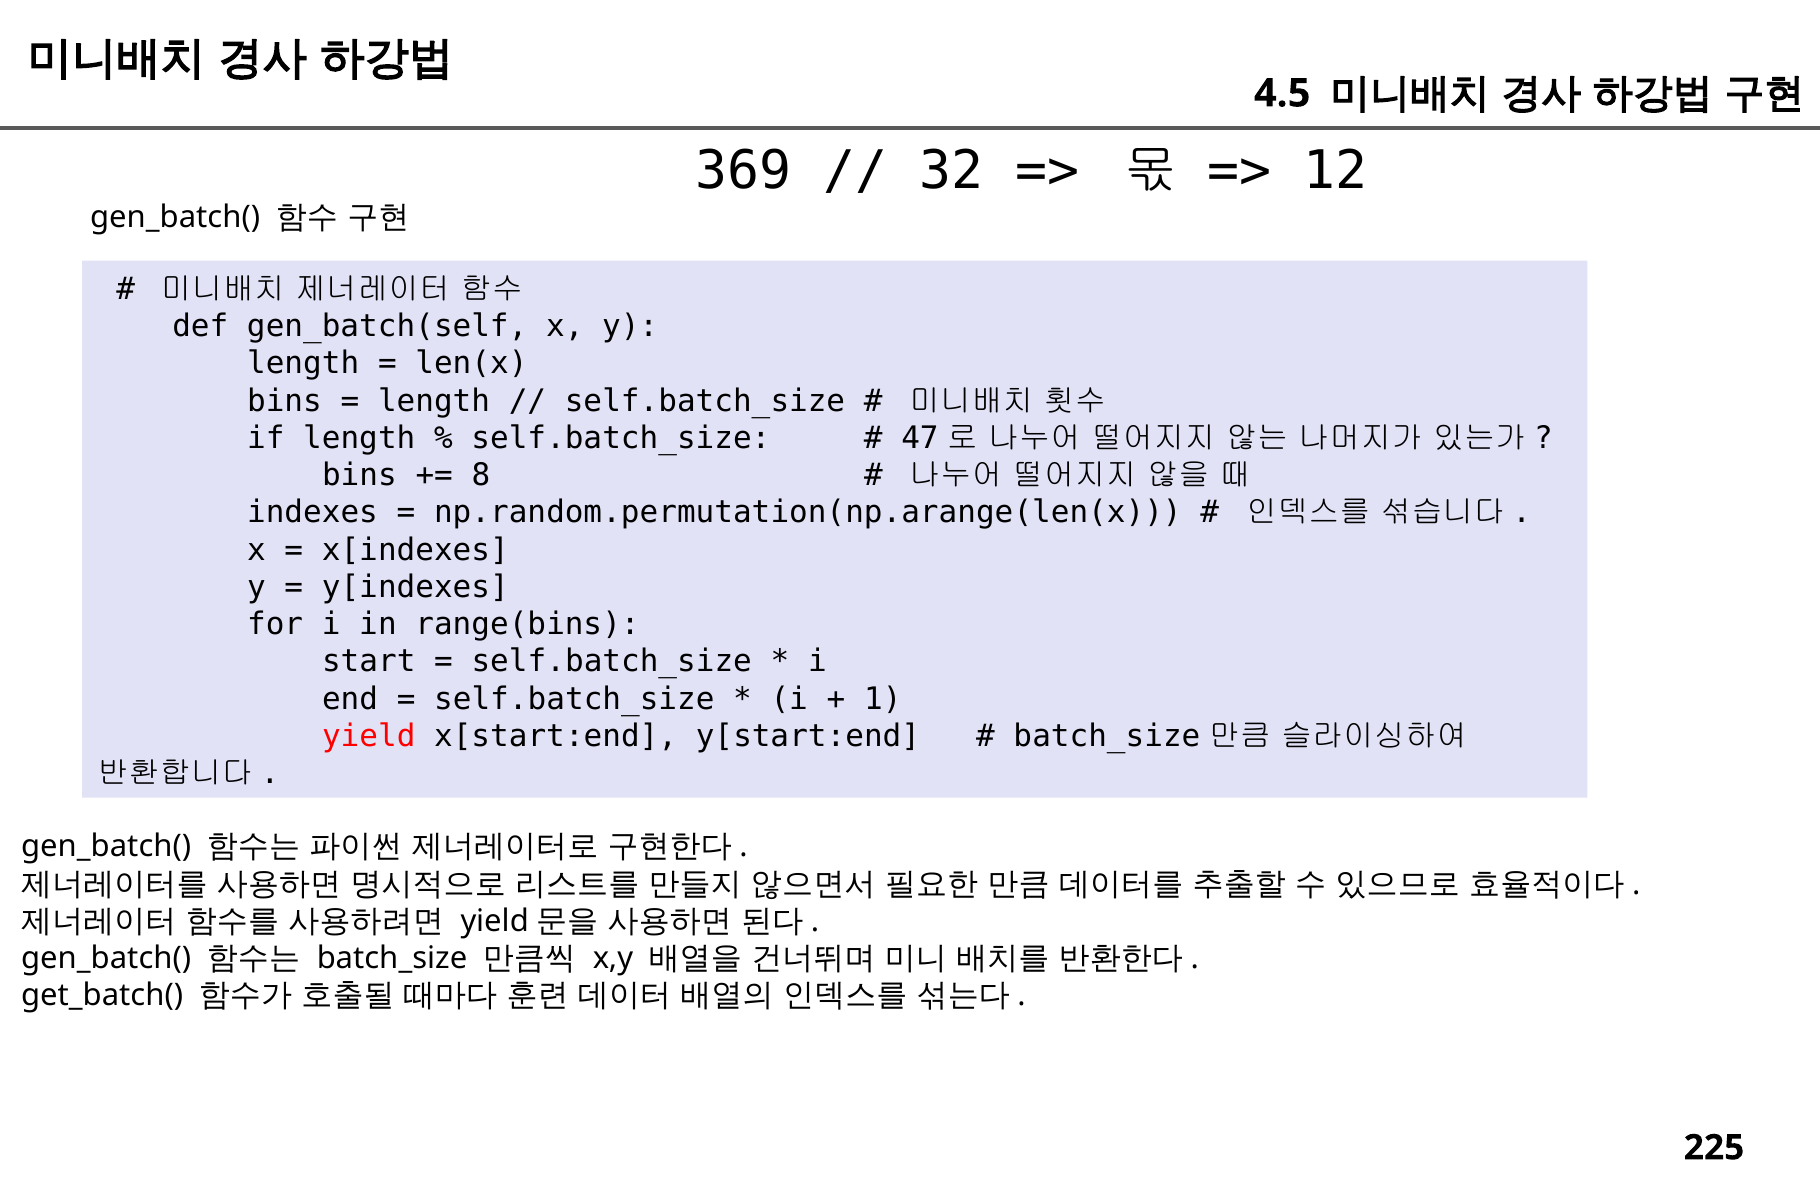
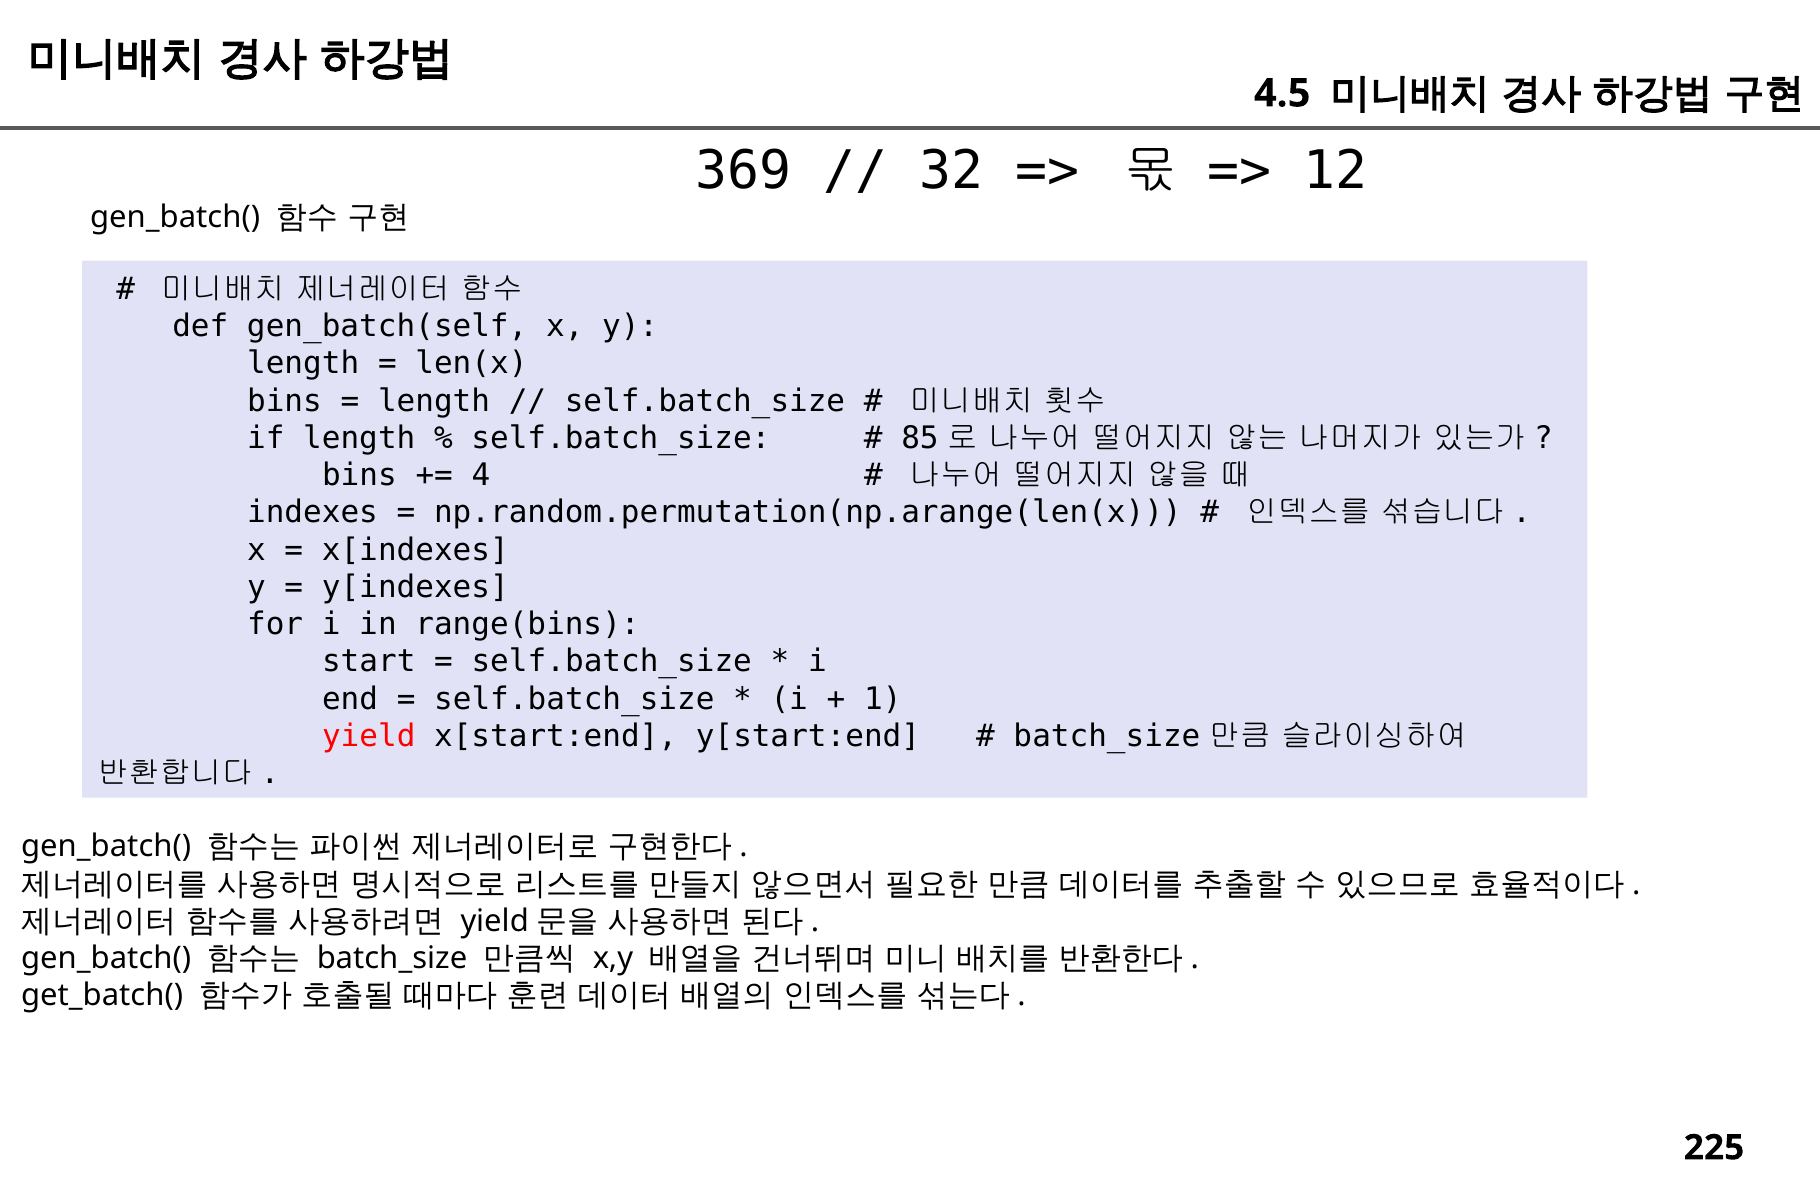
47: 47 -> 85
8: 8 -> 4
